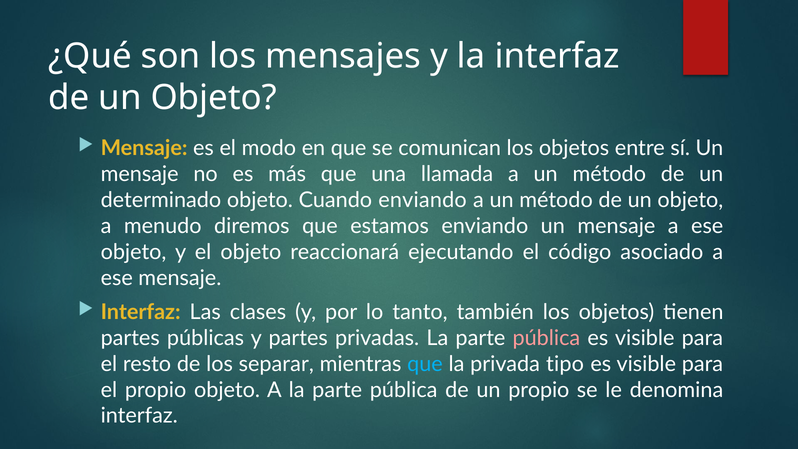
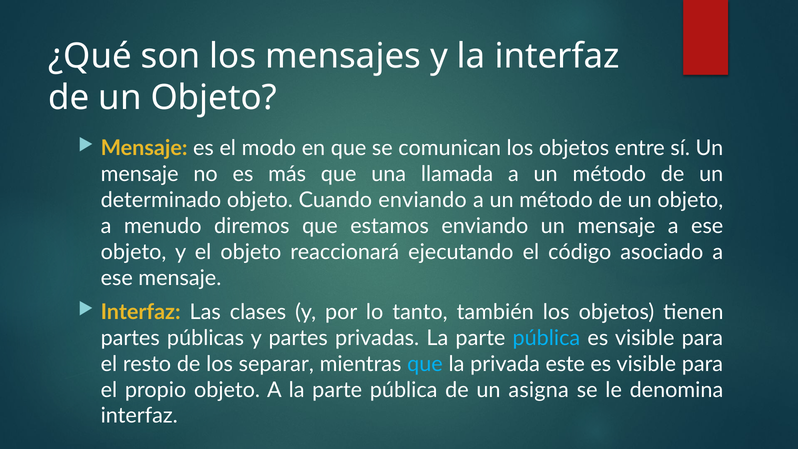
pública at (546, 338) colour: pink -> light blue
tipo: tipo -> este
un propio: propio -> asigna
